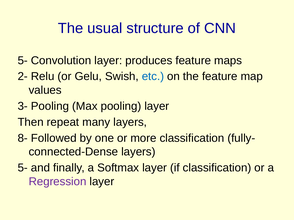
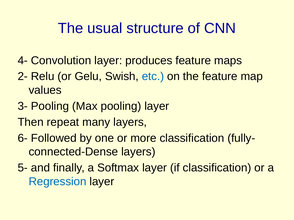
5- at (23, 61): 5- -> 4-
8-: 8- -> 6-
Regression colour: purple -> blue
